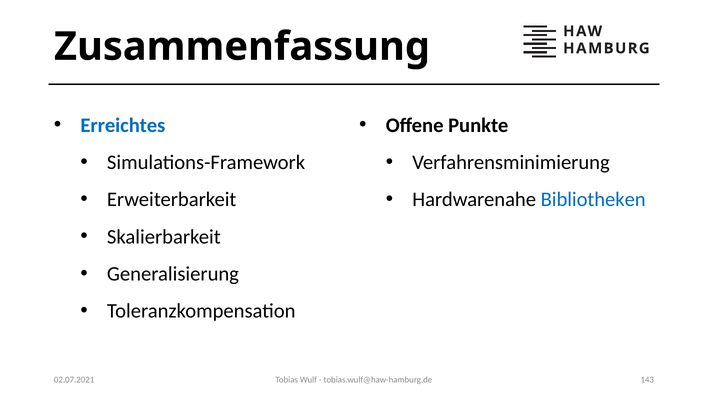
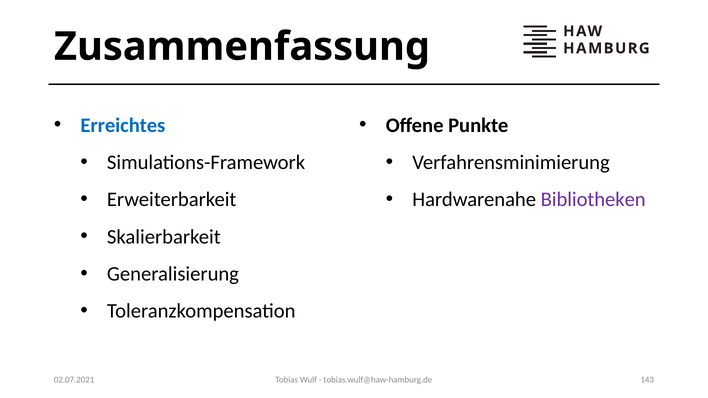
Bibliotheken colour: blue -> purple
